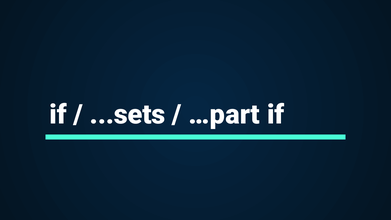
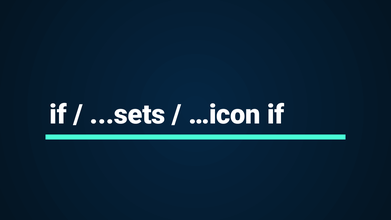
…part: …part -> …icon
